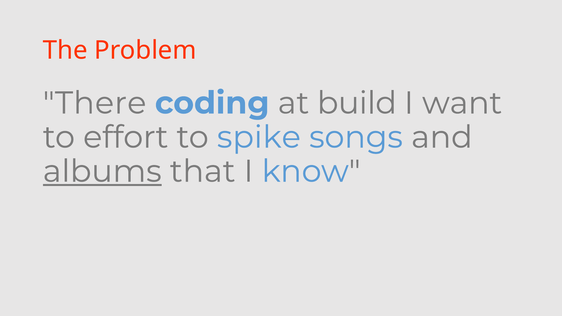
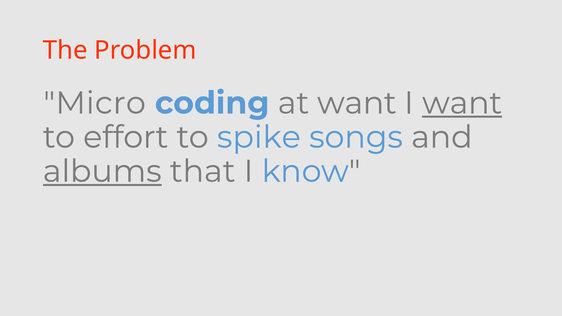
There: There -> Micro
at build: build -> want
want at (462, 103) underline: none -> present
